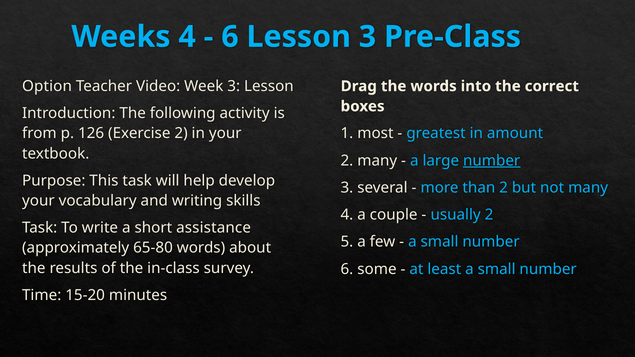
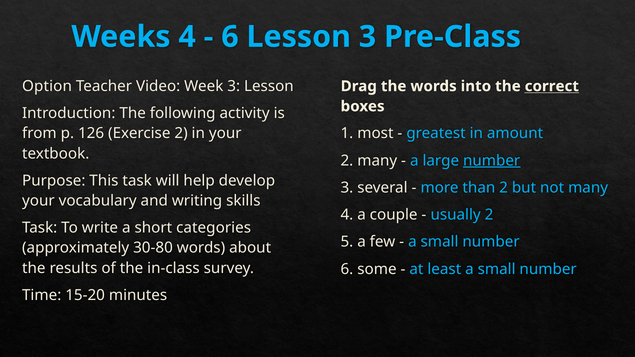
correct underline: none -> present
assistance: assistance -> categories
65-80: 65-80 -> 30-80
